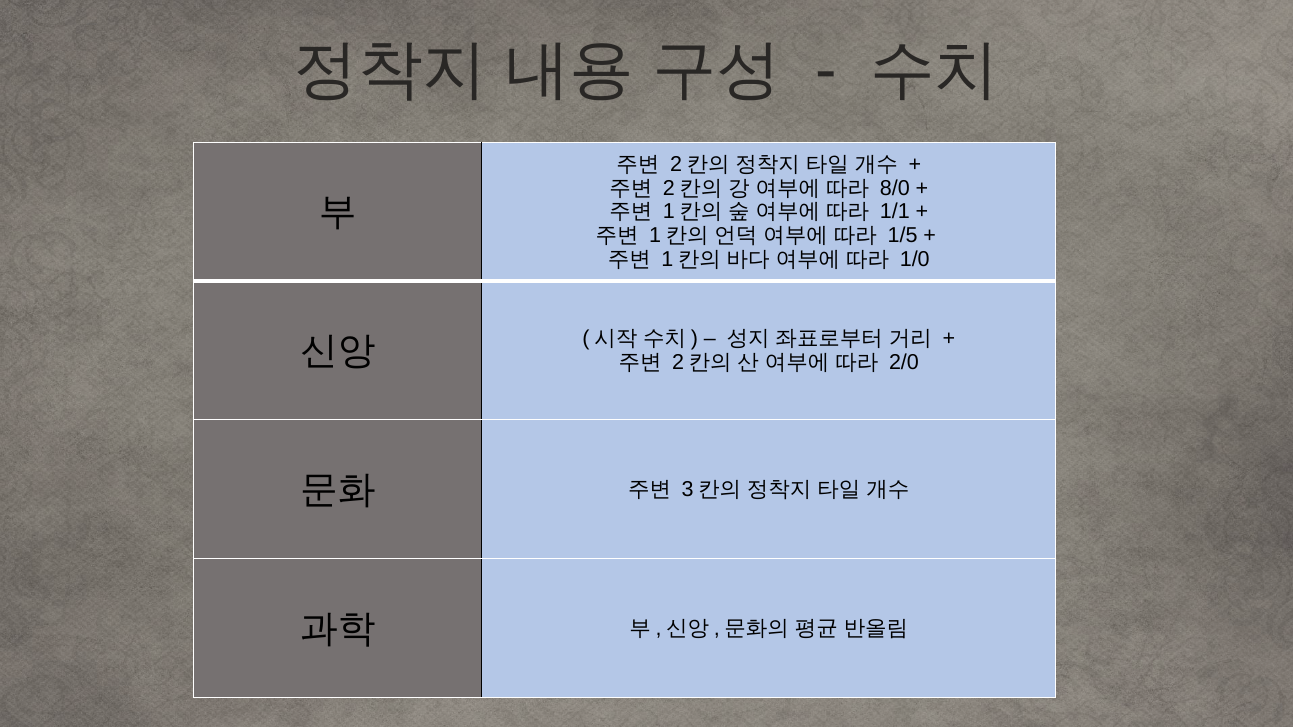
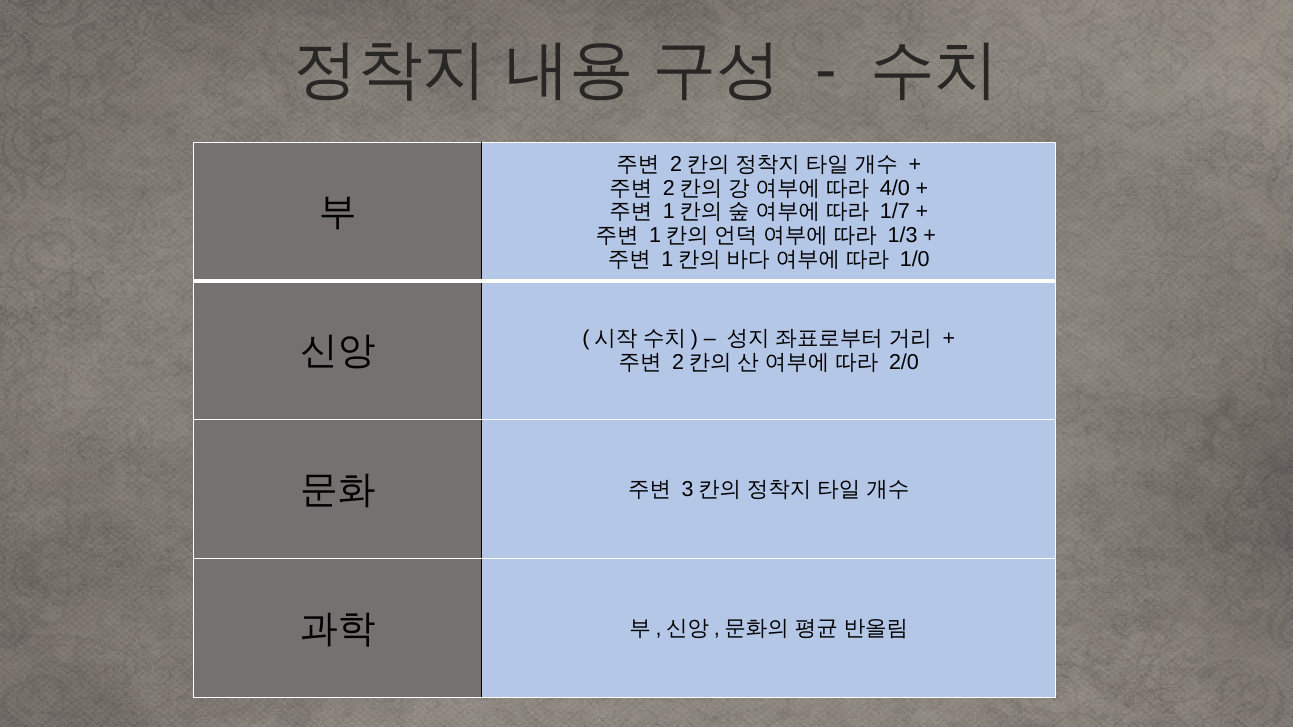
8/0: 8/0 -> 4/0
1/1: 1/1 -> 1/7
1/5: 1/5 -> 1/3
